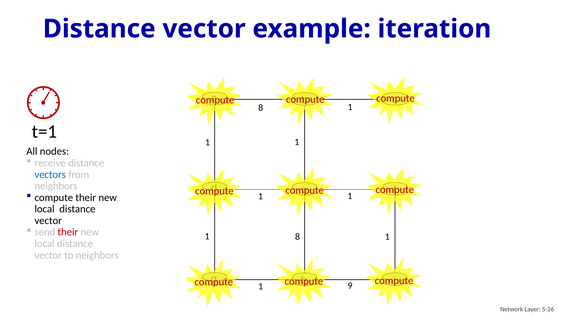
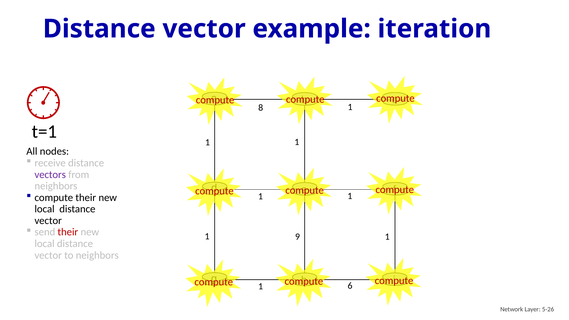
vectors colour: blue -> purple
1 8: 8 -> 9
9: 9 -> 6
